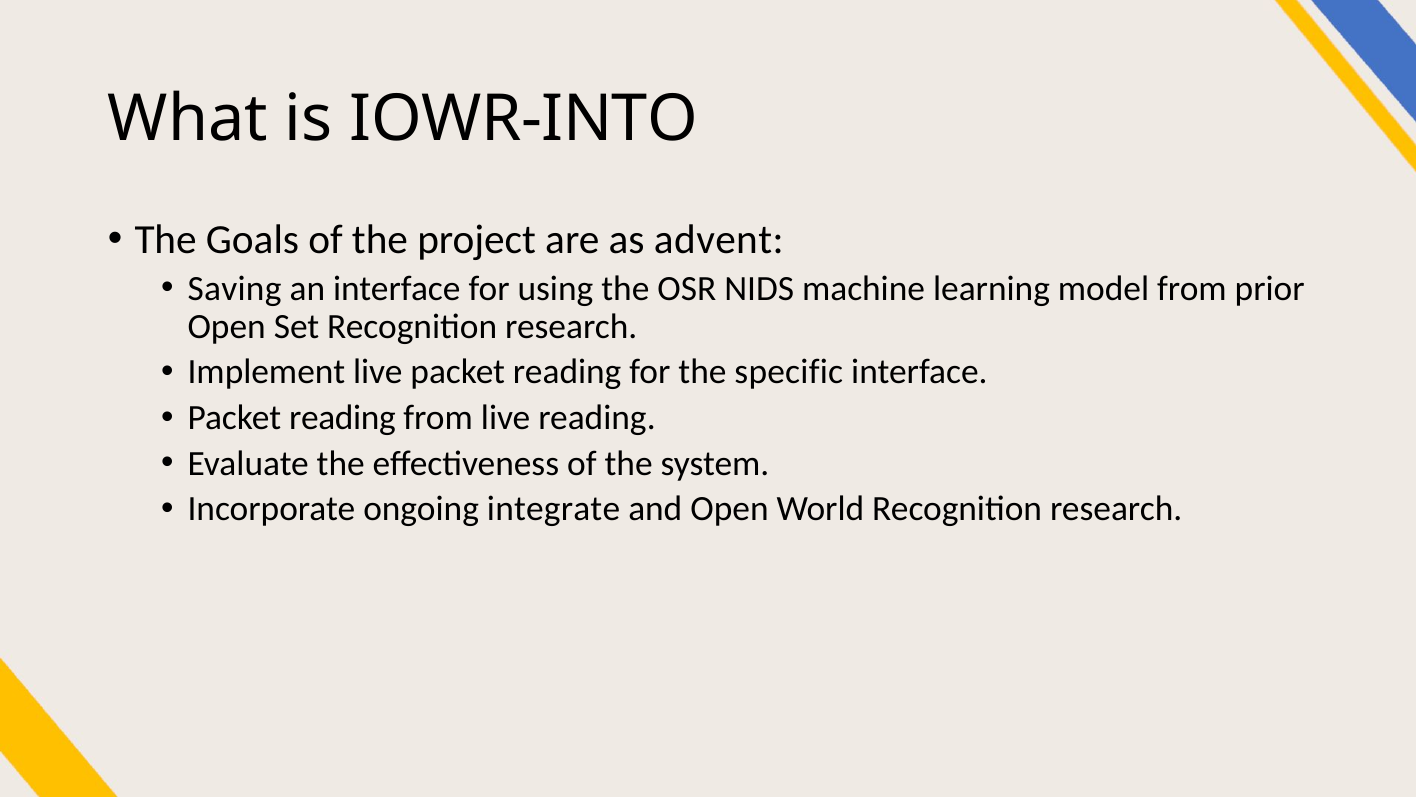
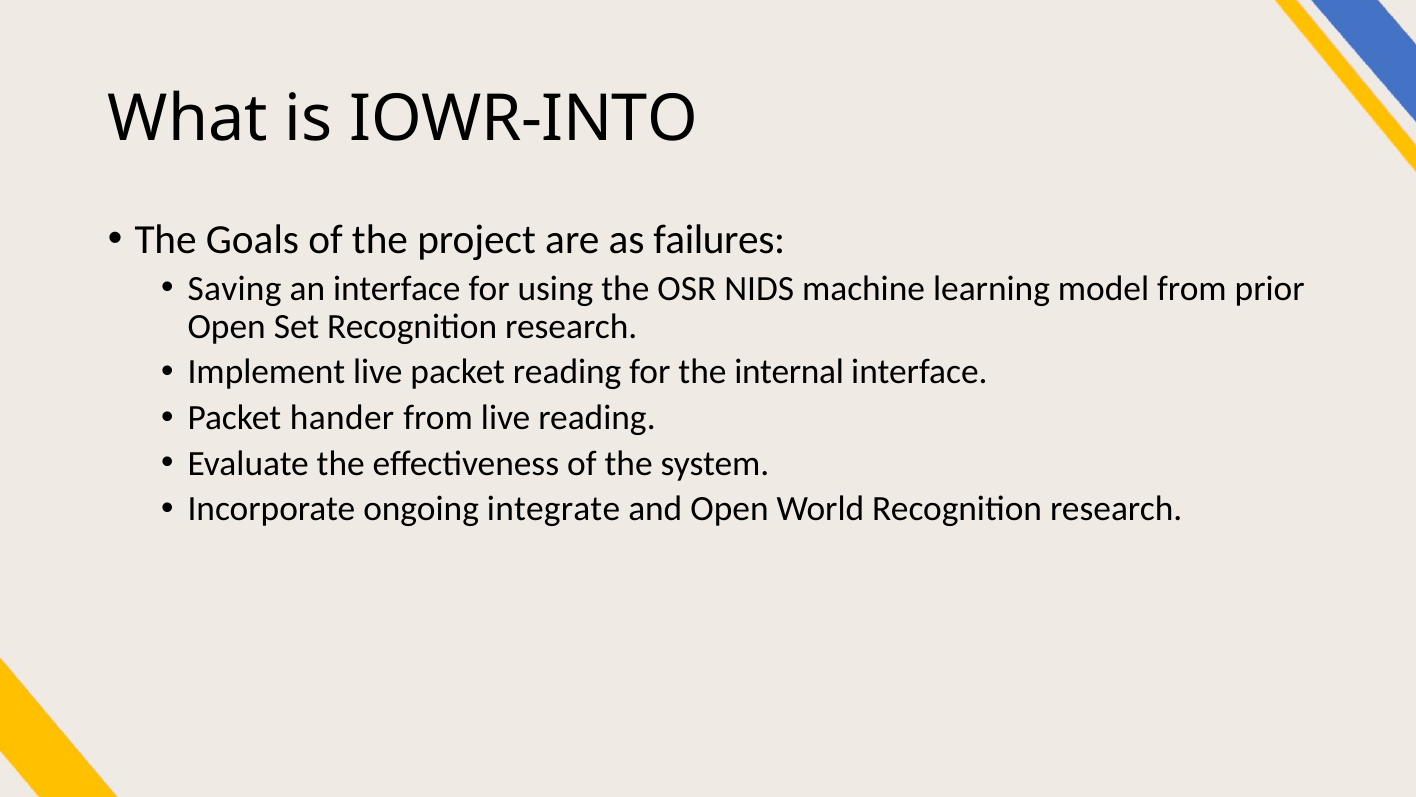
advent: advent -> failures
specific: specific -> internal
reading at (342, 417): reading -> hander
